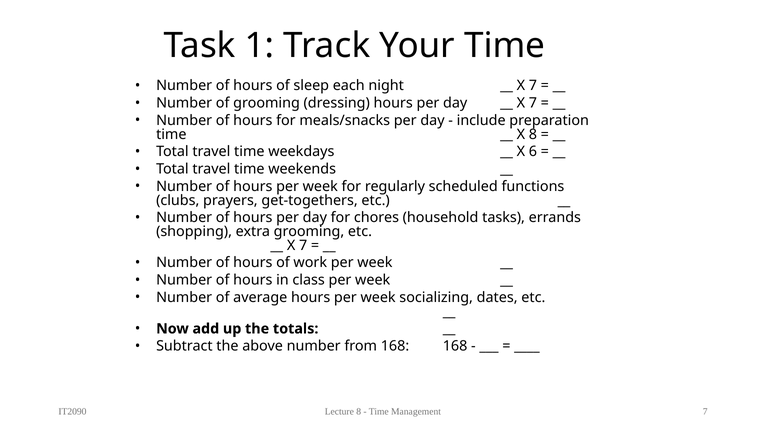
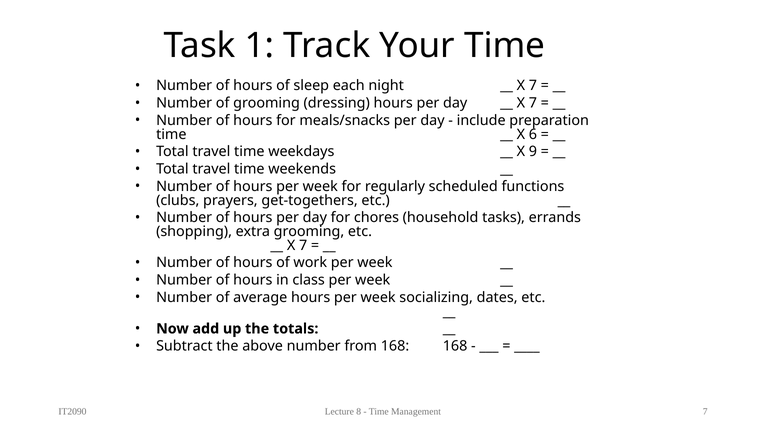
X 8: 8 -> 6
6: 6 -> 9
